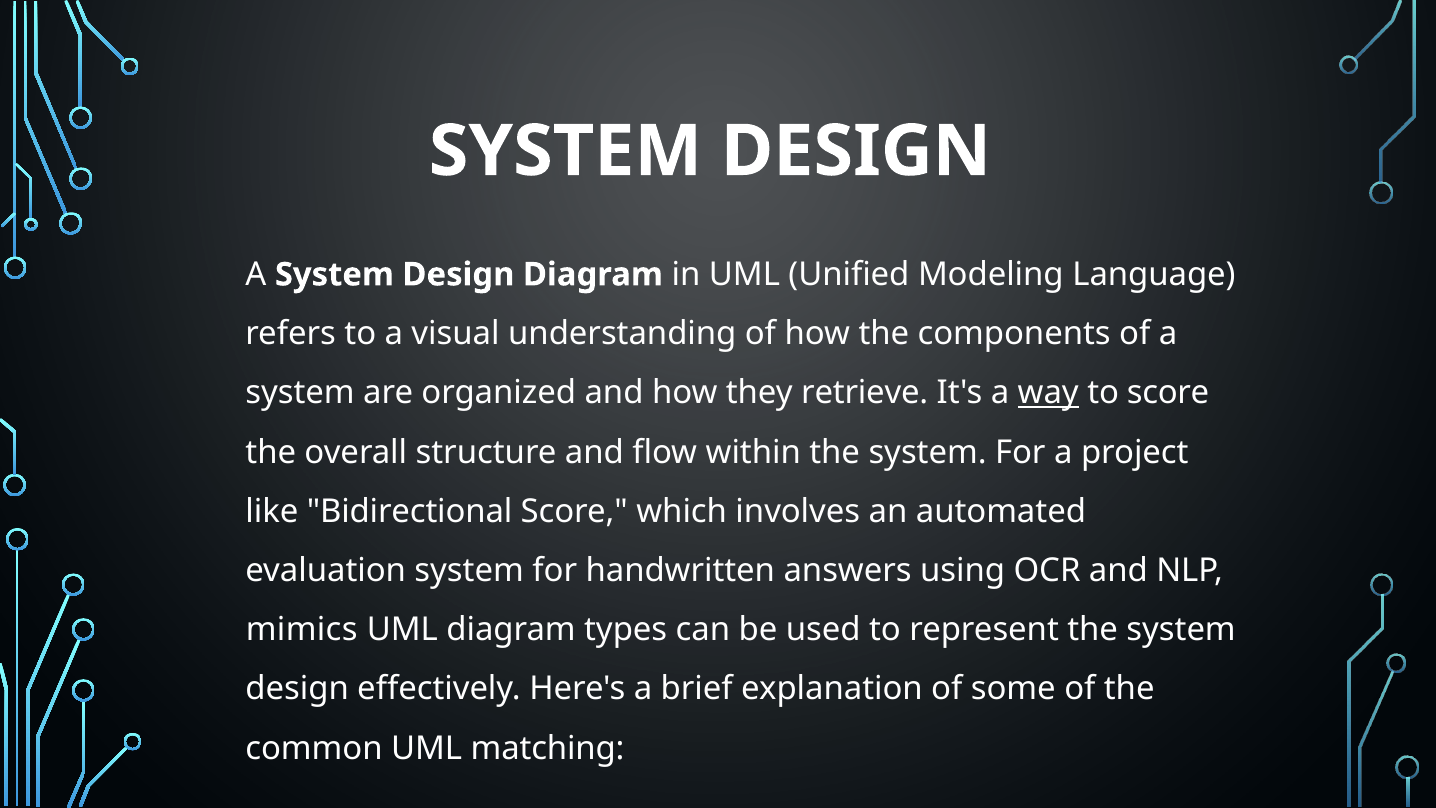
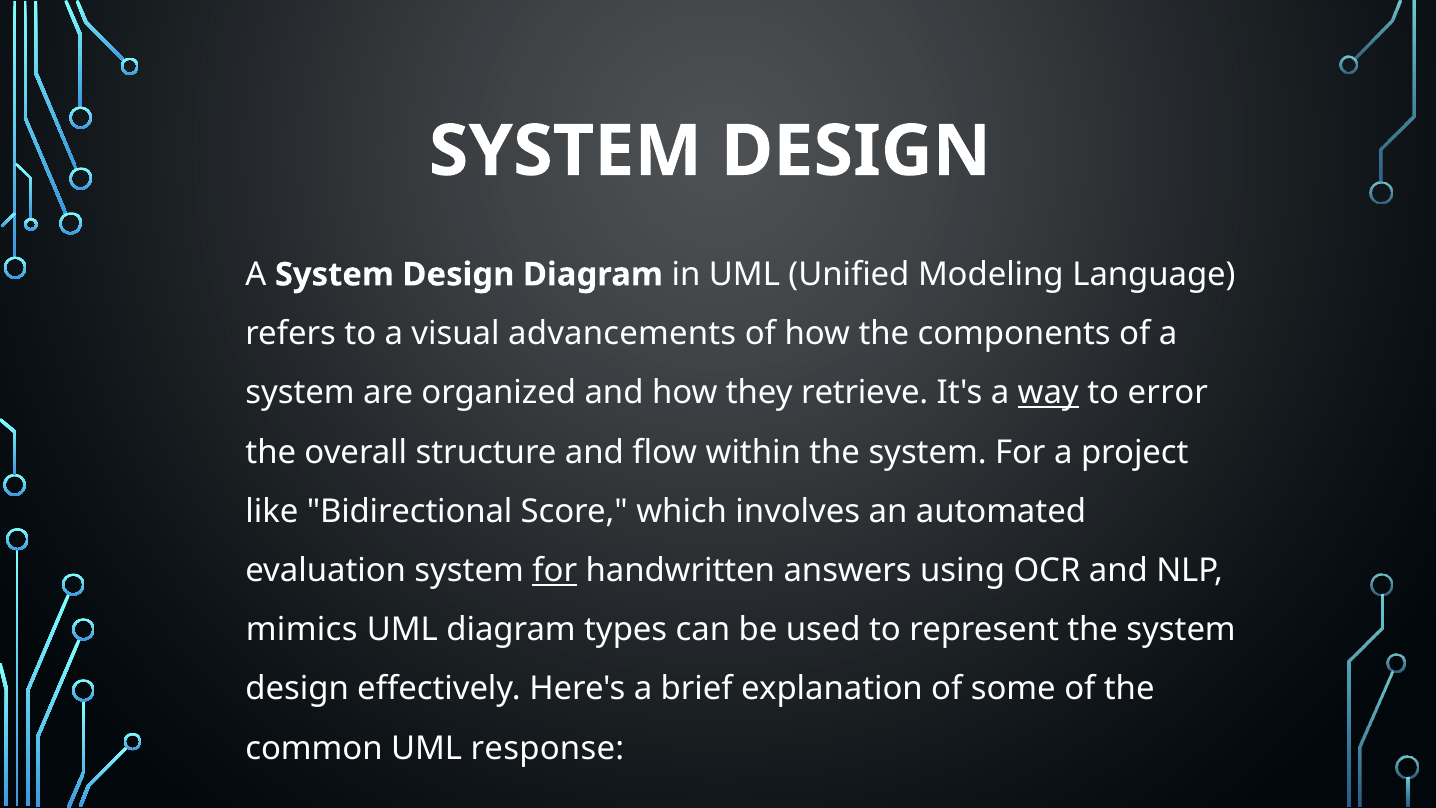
understanding: understanding -> advancements
to score: score -> error
for at (555, 570) underline: none -> present
matching: matching -> response
